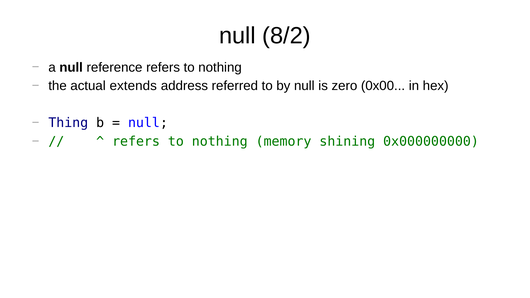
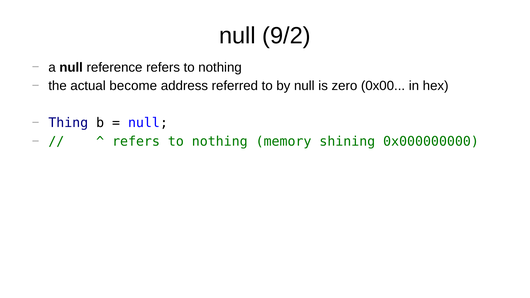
8/2: 8/2 -> 9/2
extends: extends -> become
